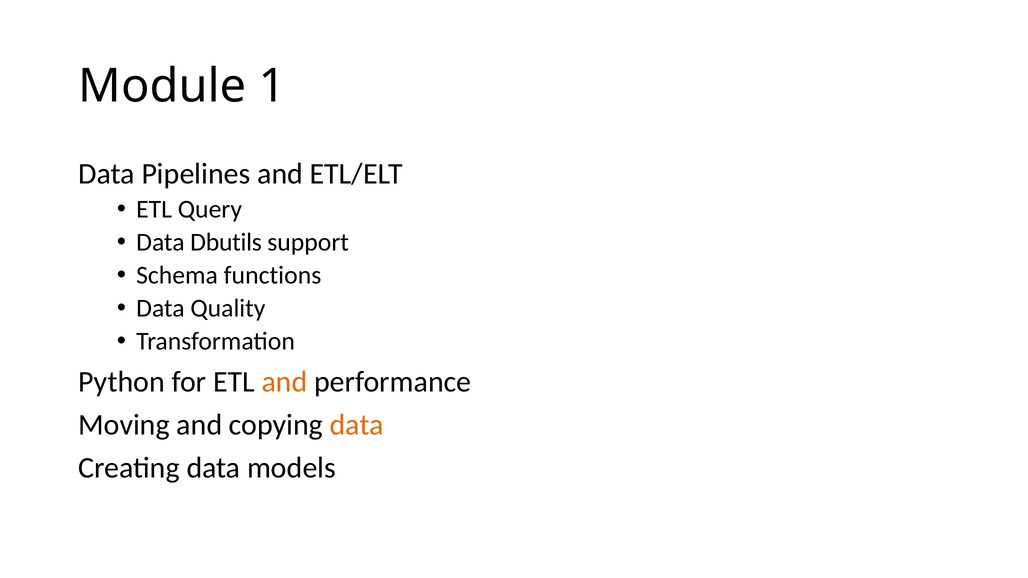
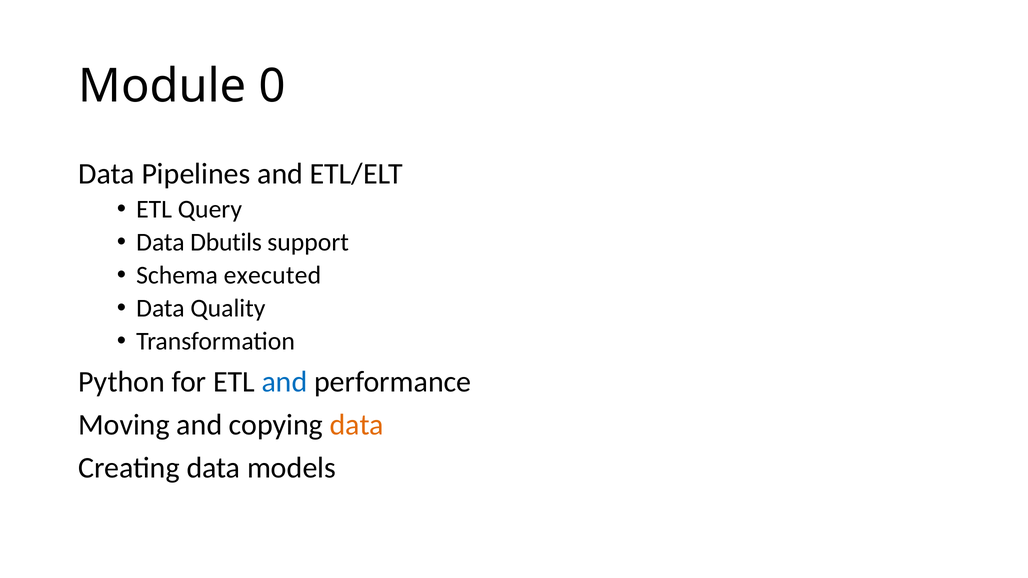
1: 1 -> 0
functions: functions -> executed
and at (284, 382) colour: orange -> blue
